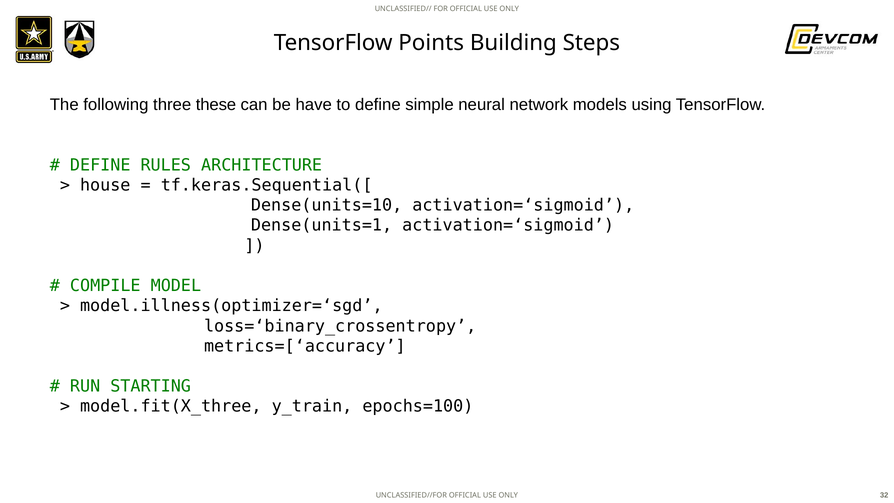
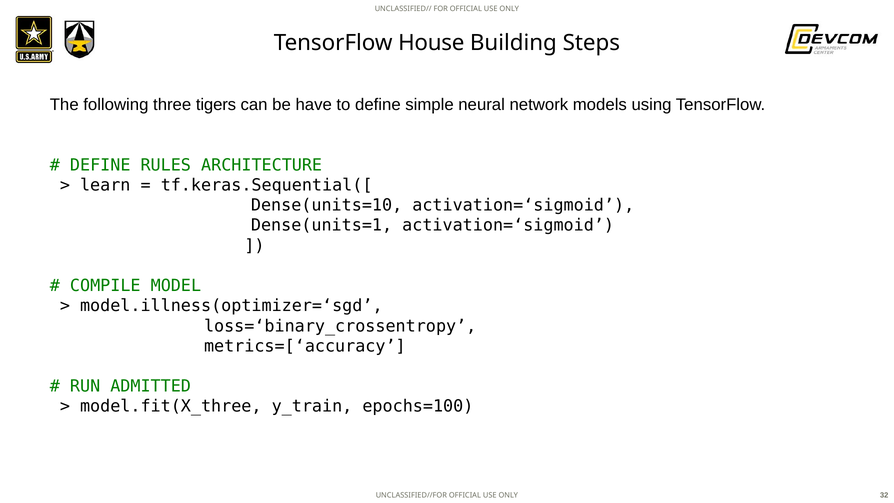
Points: Points -> House
these: these -> tigers
house: house -> learn
STARTING: STARTING -> ADMITTED
